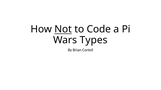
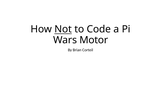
Types: Types -> Motor
